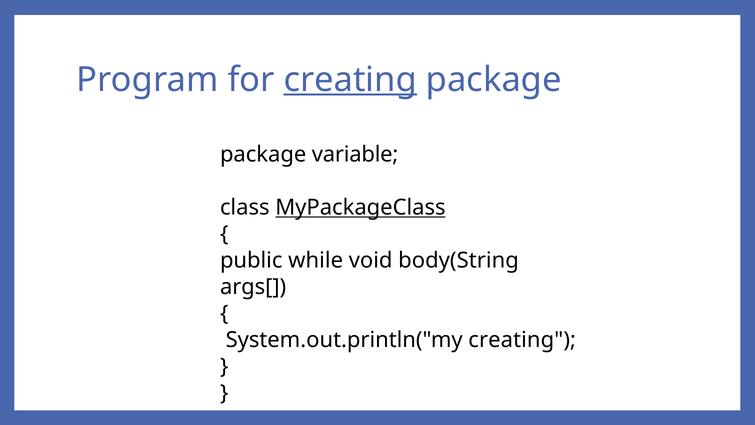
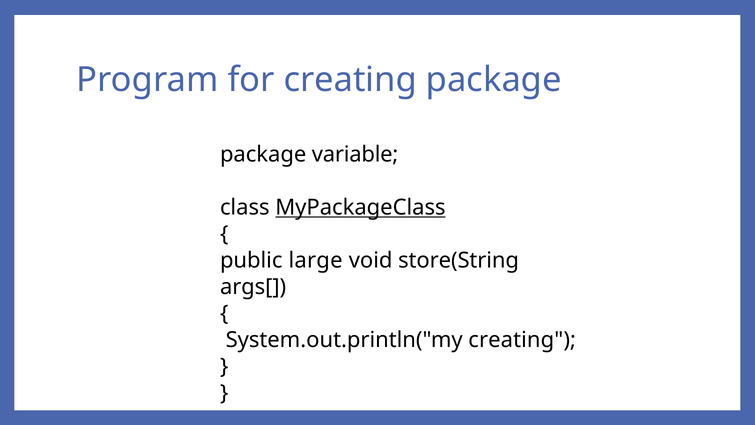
creating at (350, 80) underline: present -> none
while: while -> large
body(String: body(String -> store(String
